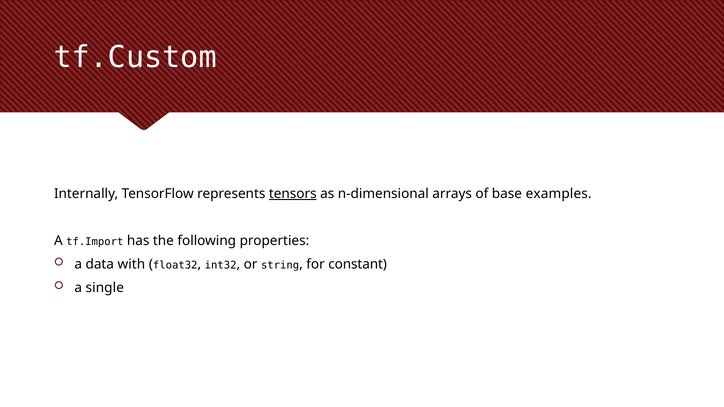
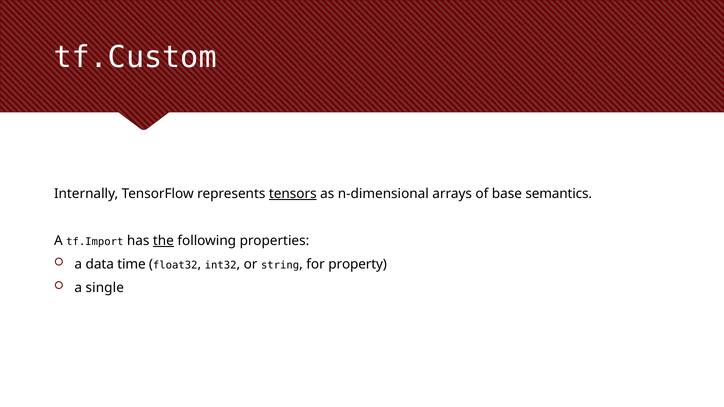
examples: examples -> semantics
the underline: none -> present
with: with -> time
constant: constant -> property
